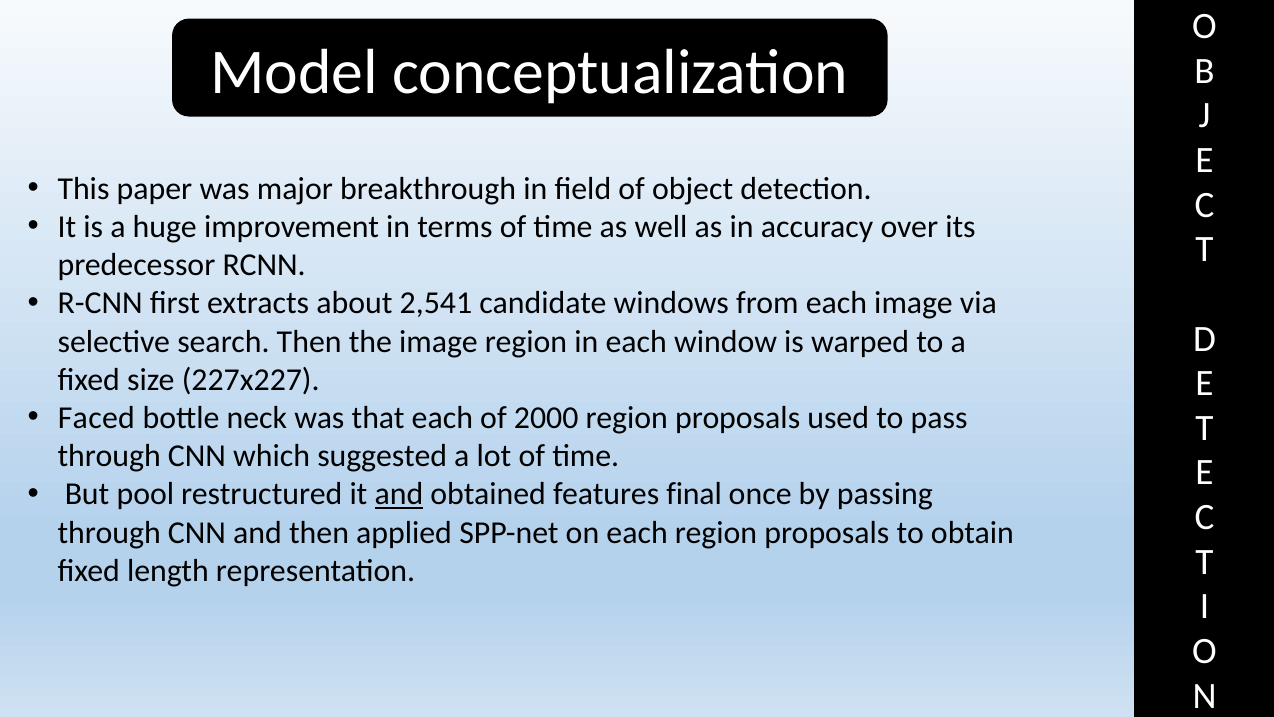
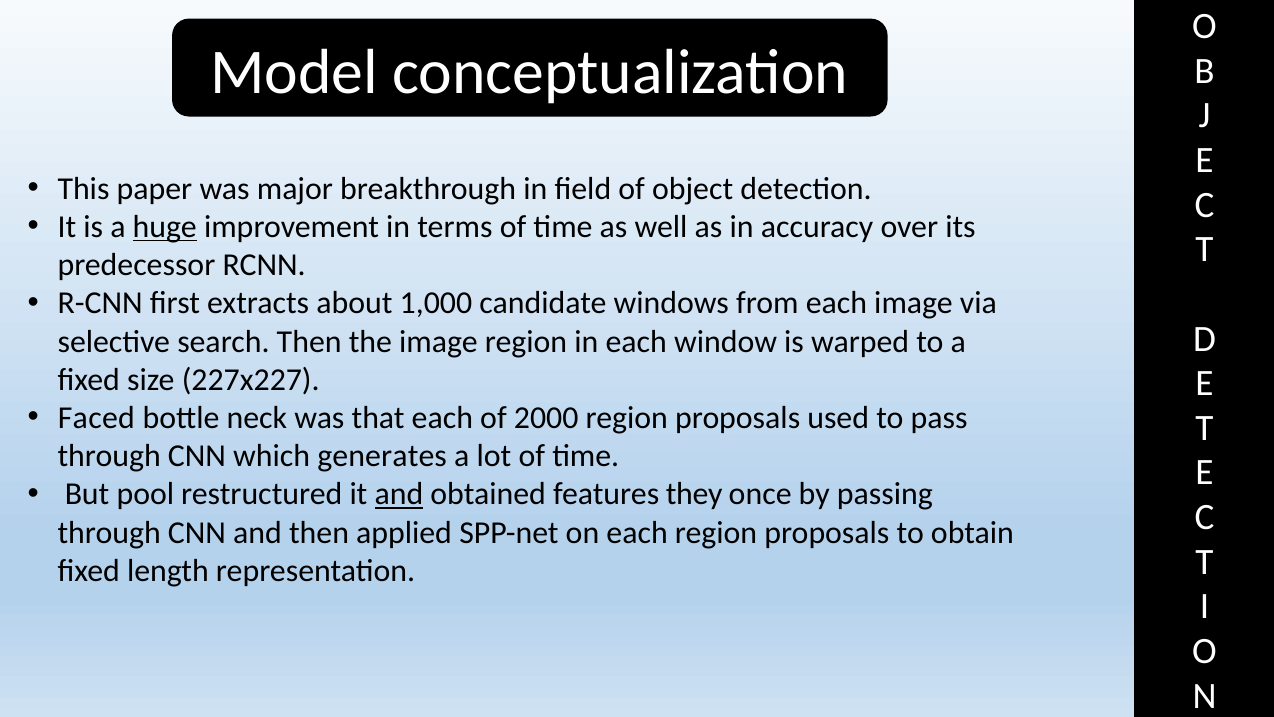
huge underline: none -> present
2,541: 2,541 -> 1,000
suggested: suggested -> generates
final: final -> they
